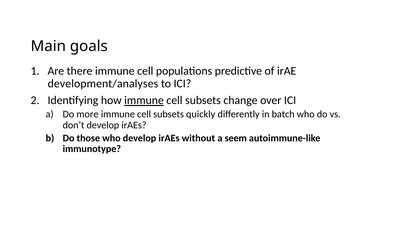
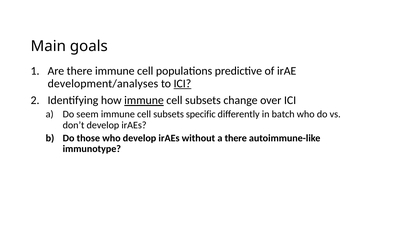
ICI at (182, 84) underline: none -> present
more: more -> seem
quickly: quickly -> specific
a seem: seem -> there
